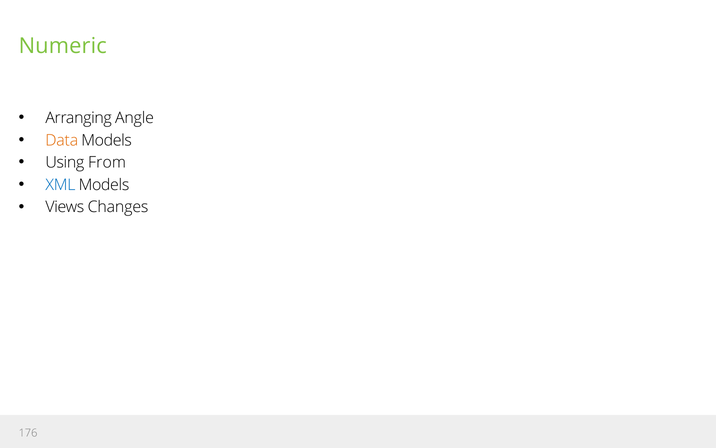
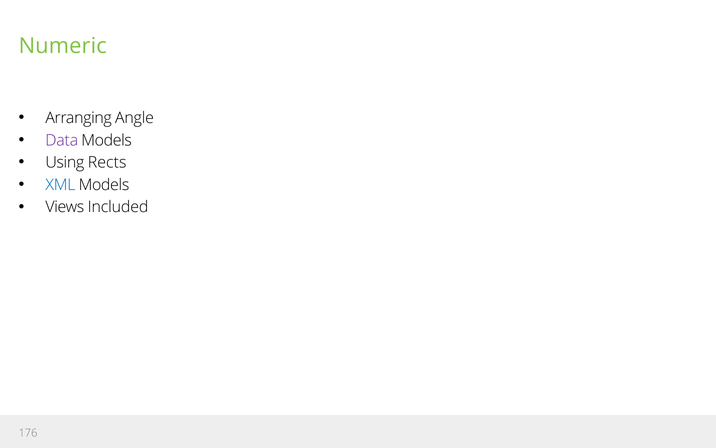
Data colour: orange -> purple
From: From -> Rects
Changes: Changes -> Included
